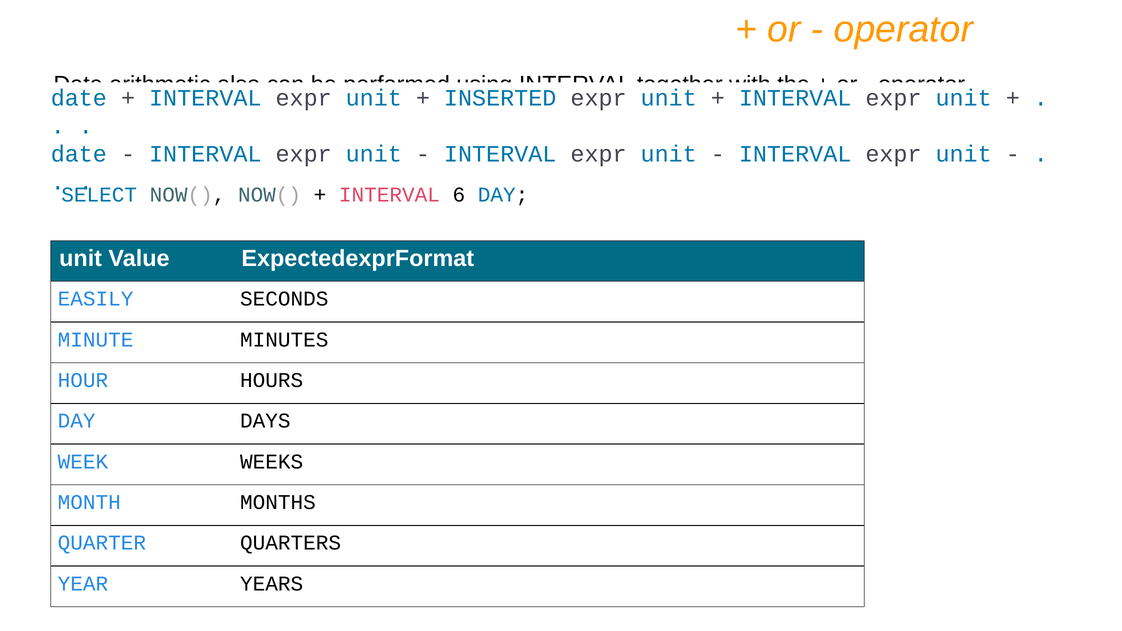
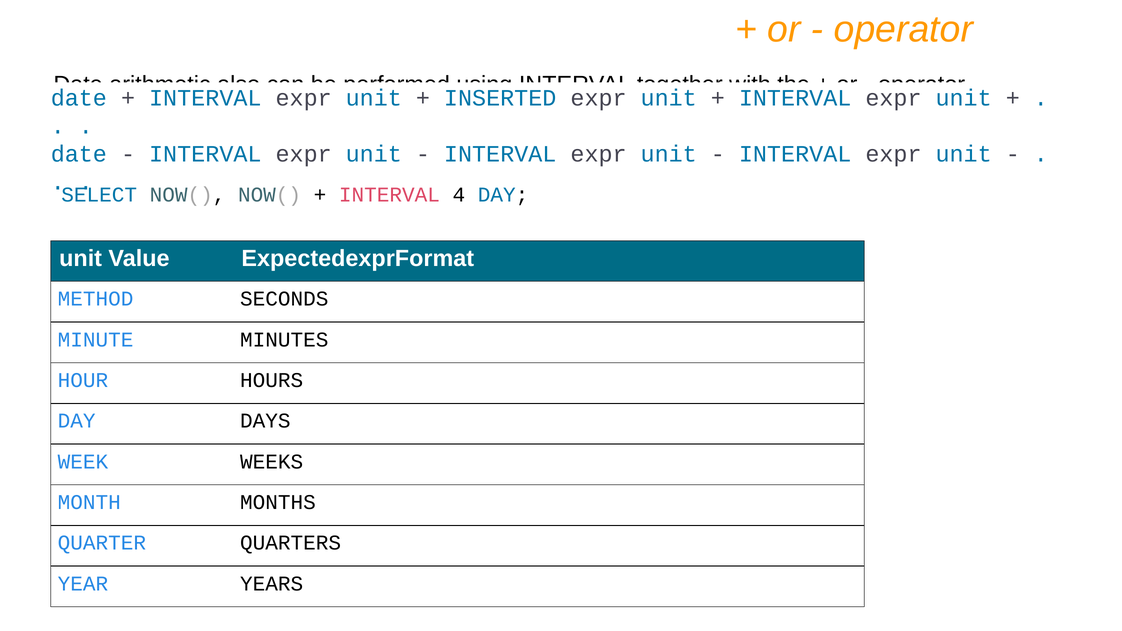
6: 6 -> 4
EASILY: EASILY -> METHOD
